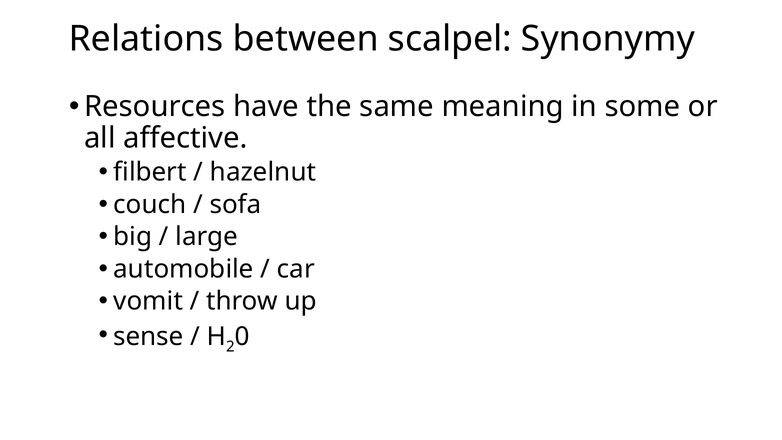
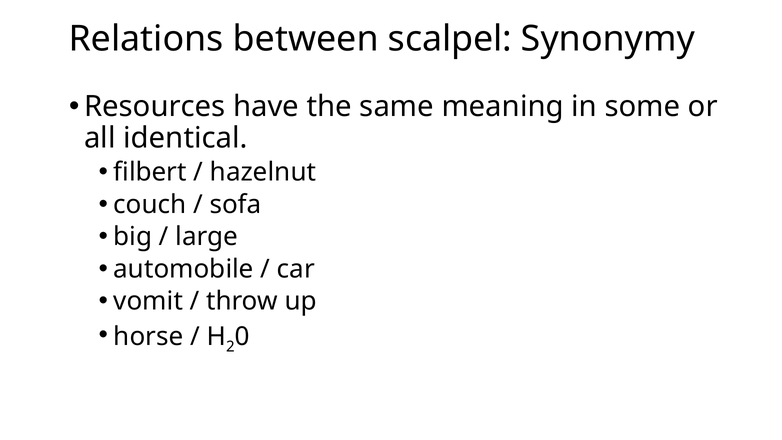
affective: affective -> identical
sense: sense -> horse
